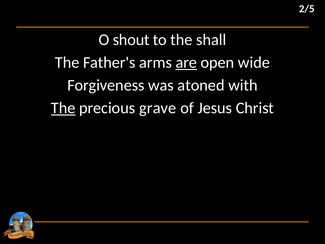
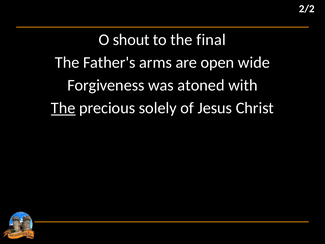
2/5: 2/5 -> 2/2
shall: shall -> final
are underline: present -> none
grave: grave -> solely
